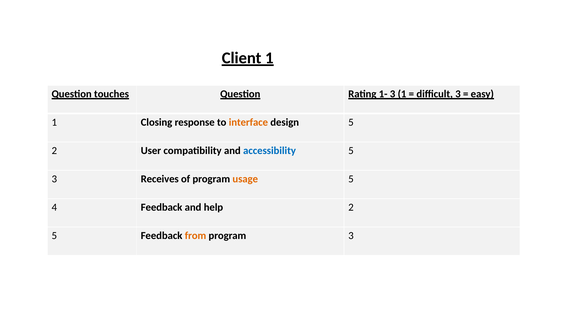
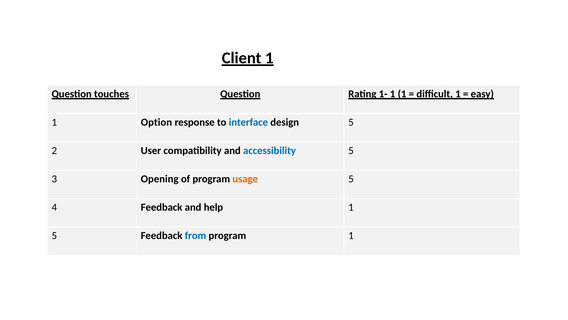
1- 3: 3 -> 1
difficult 3: 3 -> 1
Closing: Closing -> Option
interface colour: orange -> blue
Receives: Receives -> Opening
help 2: 2 -> 1
from colour: orange -> blue
program 3: 3 -> 1
